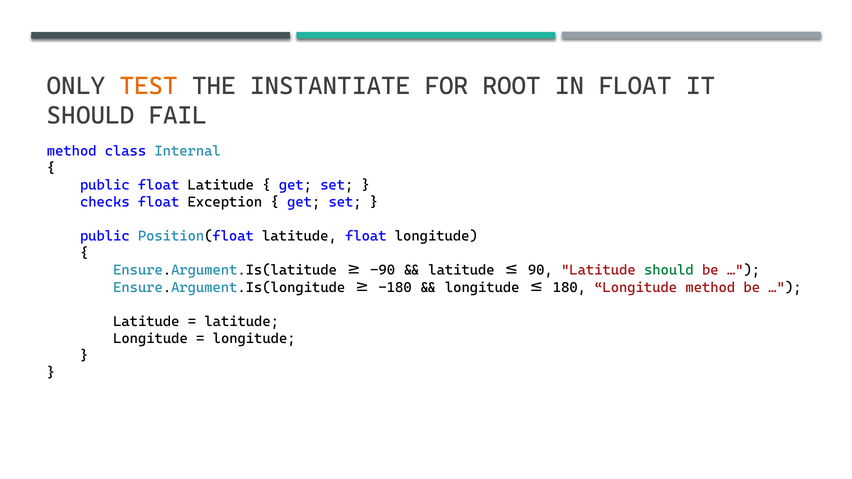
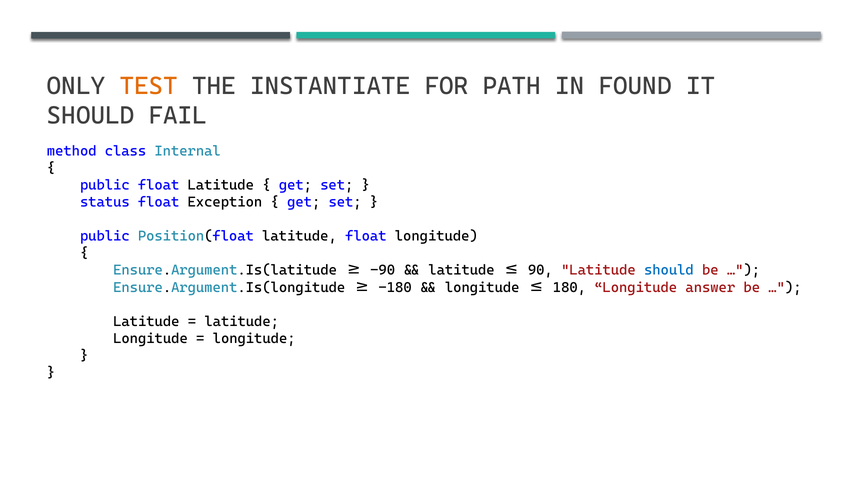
ROOT: ROOT -> PATH
IN FLOAT: FLOAT -> FOUND
checks: checks -> status
should at (669, 270) colour: green -> blue
Longitude method: method -> answer
